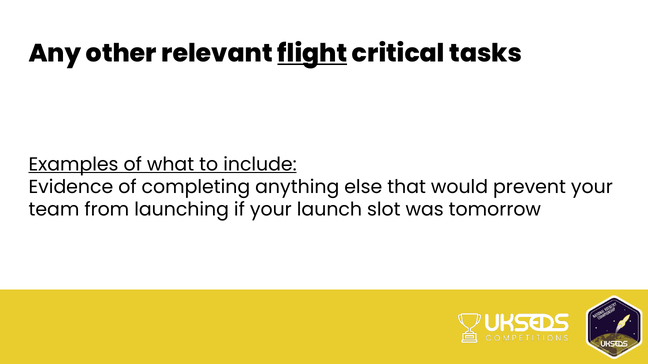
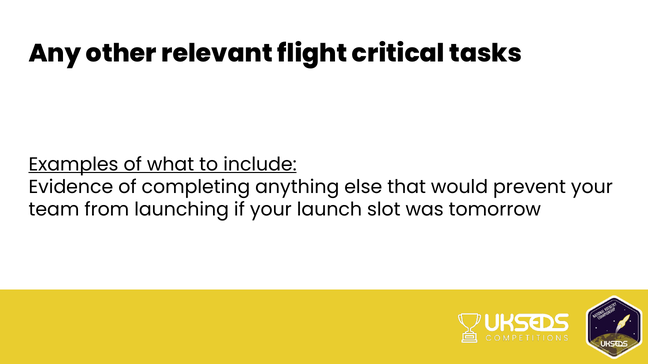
flight underline: present -> none
